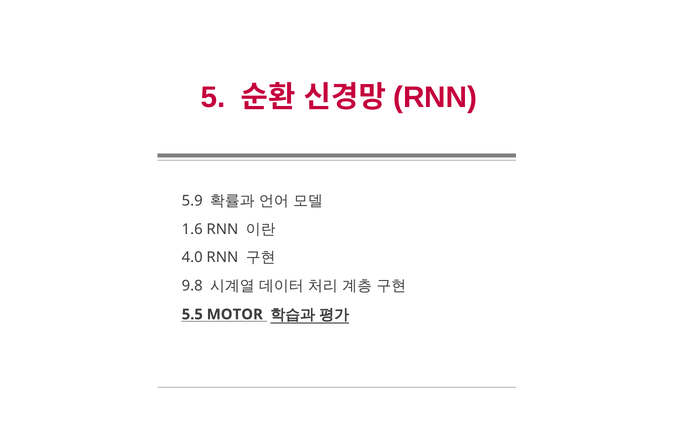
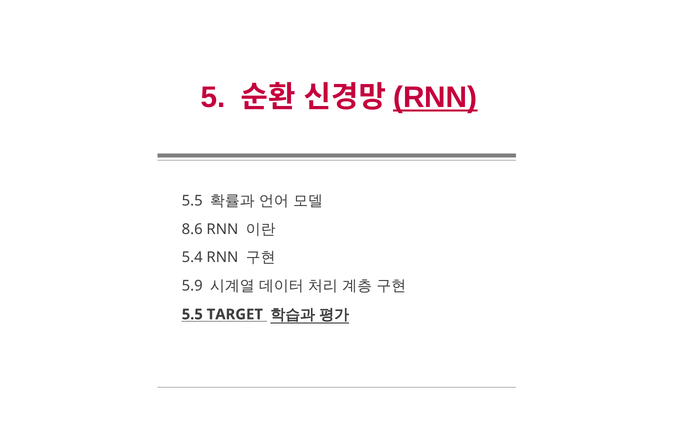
RNN at (435, 98) underline: none -> present
5.9 at (192, 201): 5.9 -> 5.5
1.6: 1.6 -> 8.6
4.0: 4.0 -> 5.4
9.8: 9.8 -> 5.9
MOTOR: MOTOR -> TARGET
